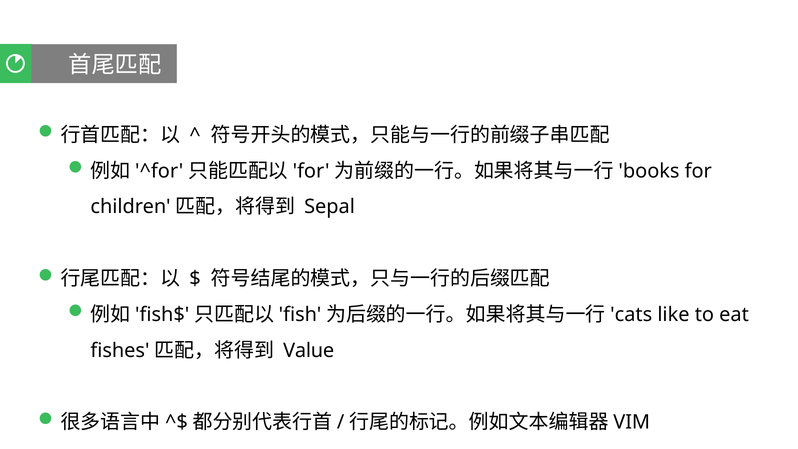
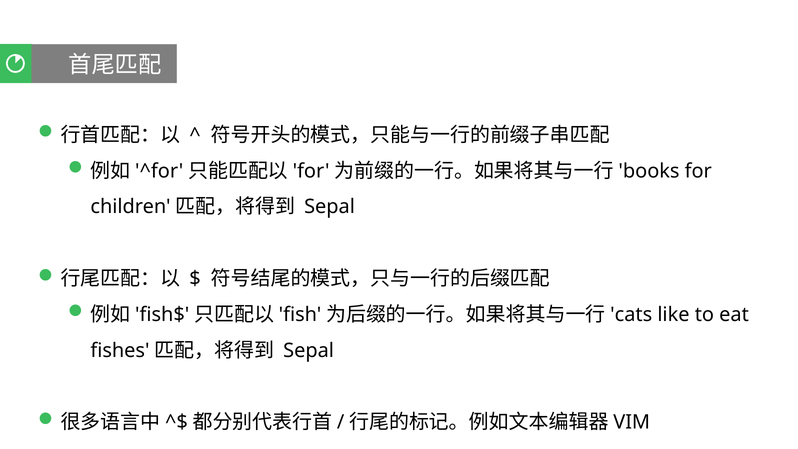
Value at (309, 350): Value -> Sepal
